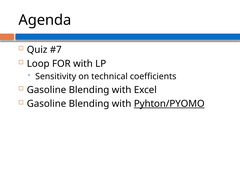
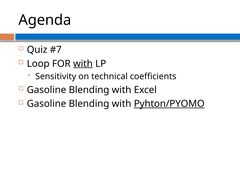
with at (83, 64) underline: none -> present
